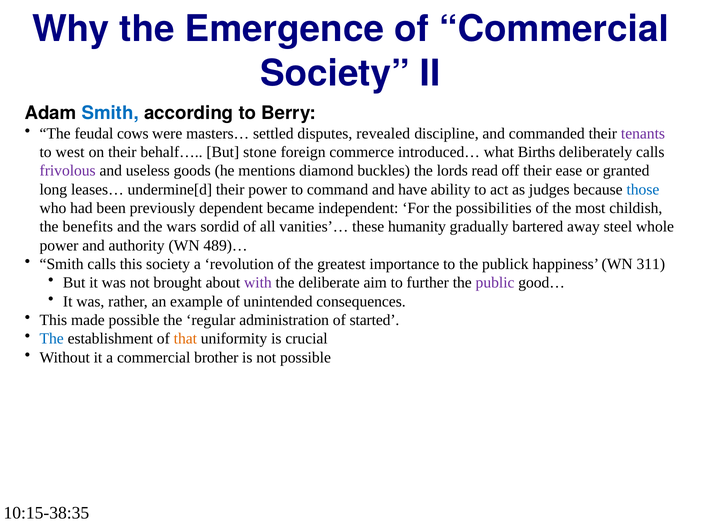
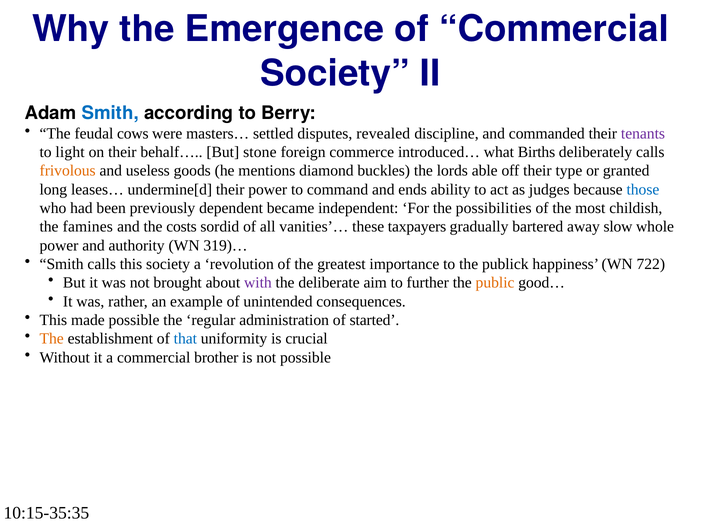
west: west -> light
frivolous colour: purple -> orange
read: read -> able
ease: ease -> type
have: have -> ends
benefits: benefits -> famines
wars: wars -> costs
humanity: humanity -> taxpayers
steel: steel -> slow
489)…: 489)… -> 319)…
311: 311 -> 722
public colour: purple -> orange
The at (52, 339) colour: blue -> orange
that colour: orange -> blue
10:15-38:35: 10:15-38:35 -> 10:15-35:35
